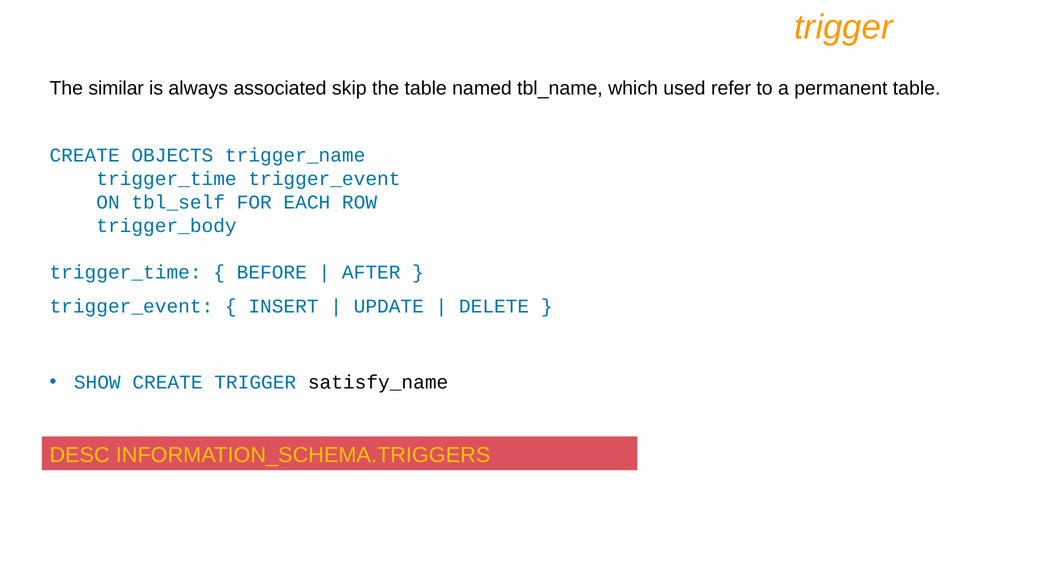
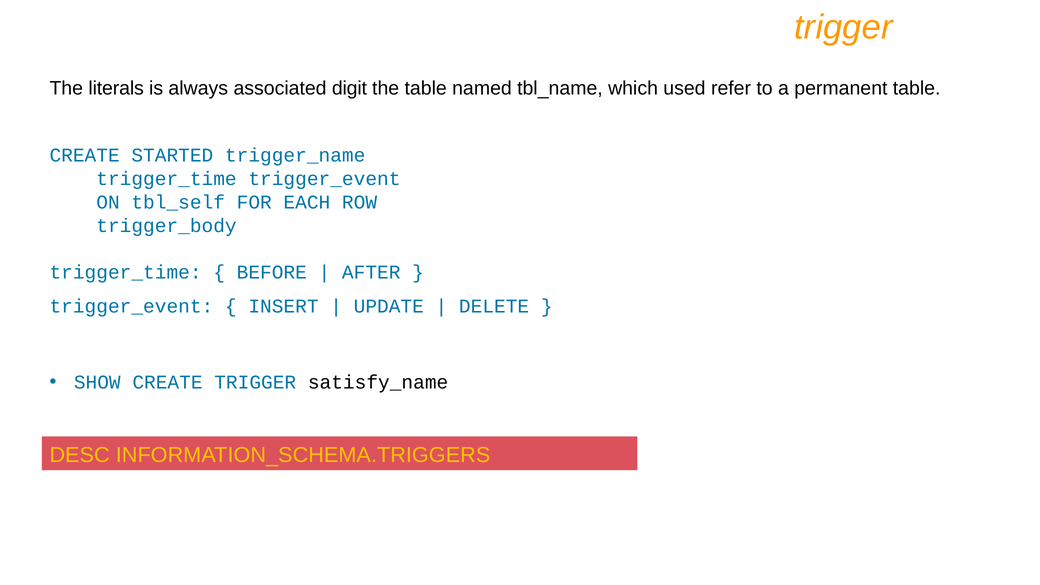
similar: similar -> literals
skip: skip -> digit
OBJECTS: OBJECTS -> STARTED
